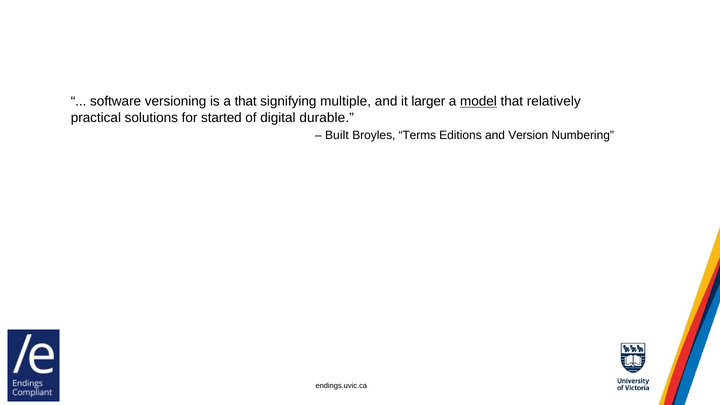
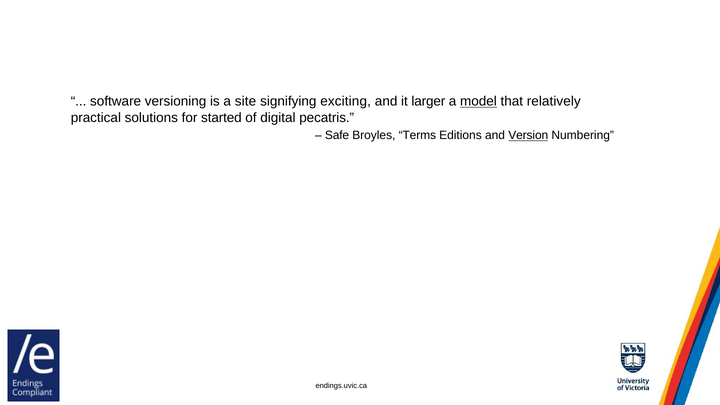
a that: that -> site
multiple: multiple -> exciting
durable: durable -> pecatris
Built: Built -> Safe
Version underline: none -> present
